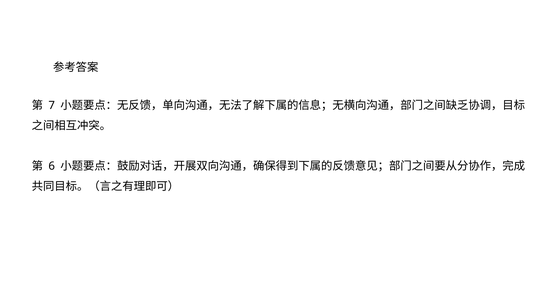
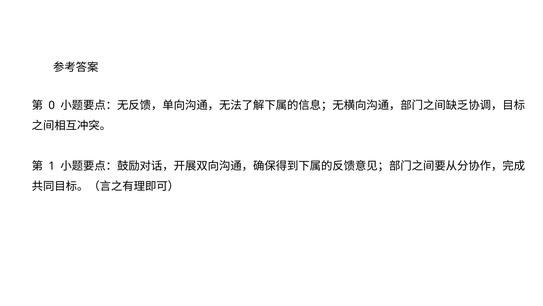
7: 7 -> 0
6: 6 -> 1
